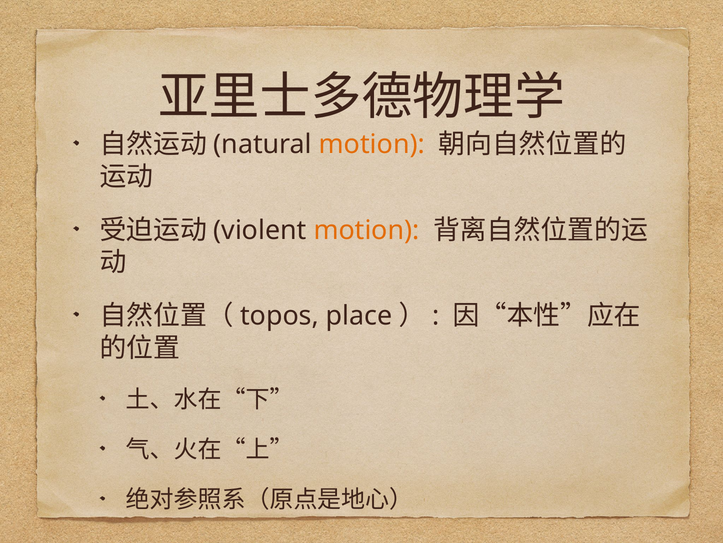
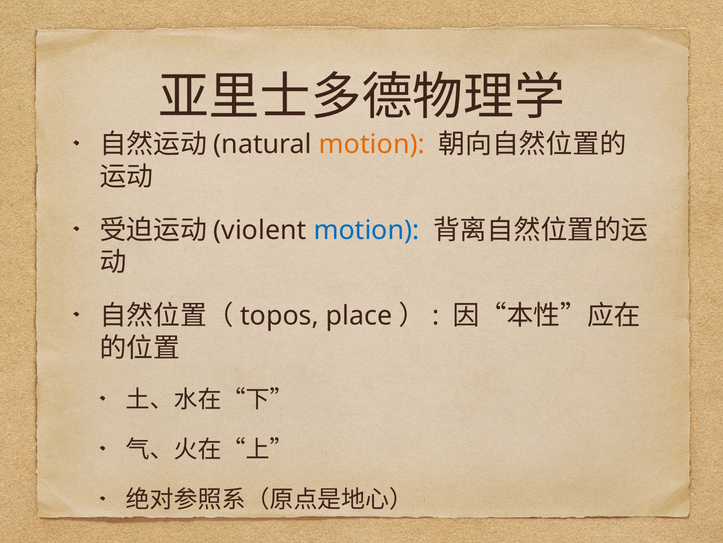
motion at (367, 230) colour: orange -> blue
